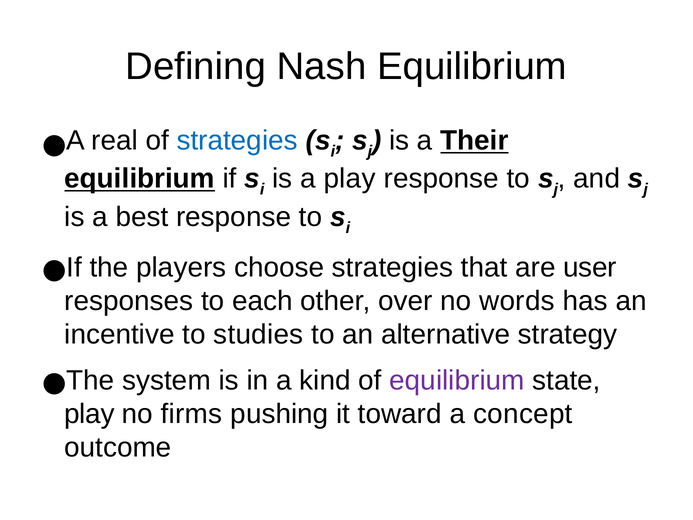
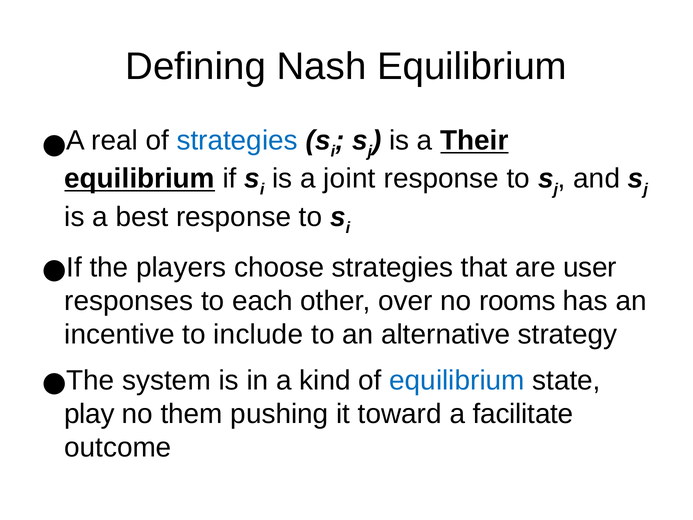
a play: play -> joint
words: words -> rooms
studies: studies -> include
equilibrium at (457, 380) colour: purple -> blue
firms: firms -> them
concept: concept -> facilitate
